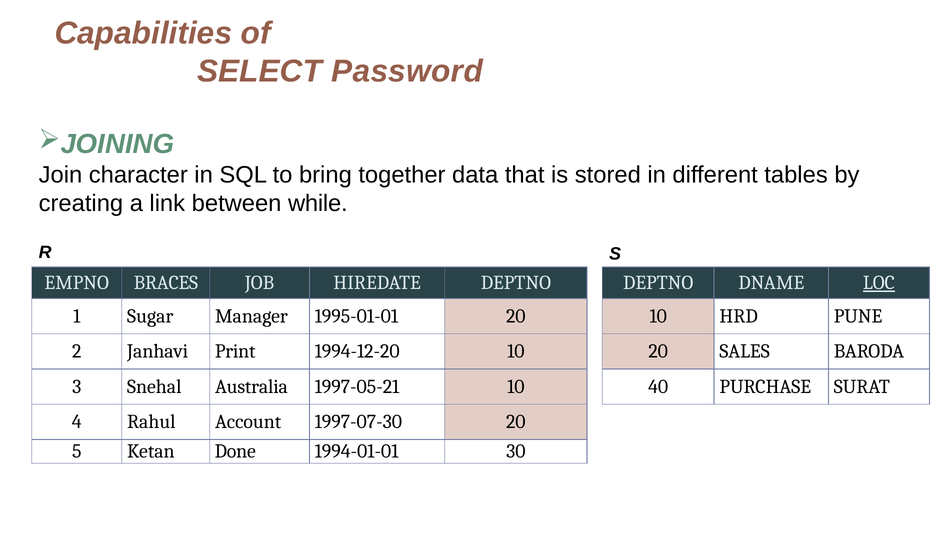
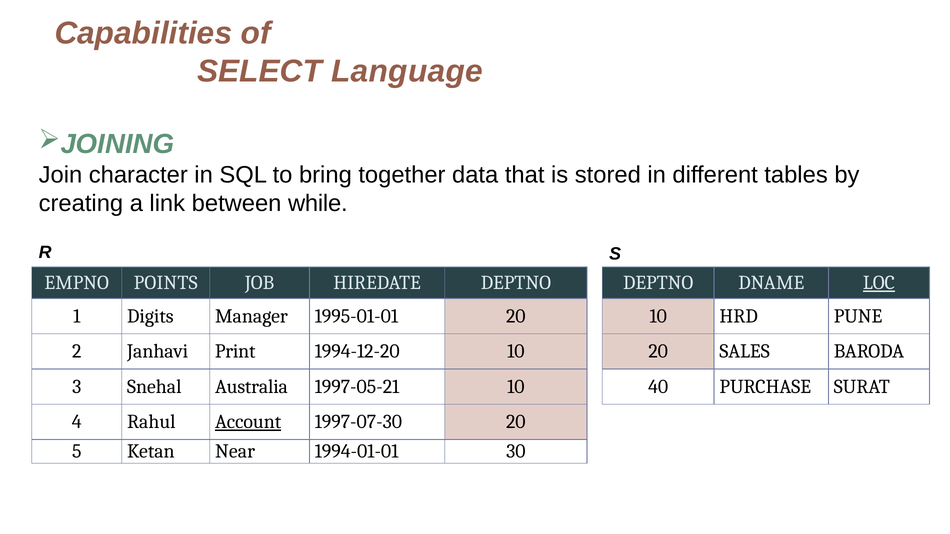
Password: Password -> Language
BRACES: BRACES -> POINTS
Sugar: Sugar -> Digits
Account underline: none -> present
Done: Done -> Near
